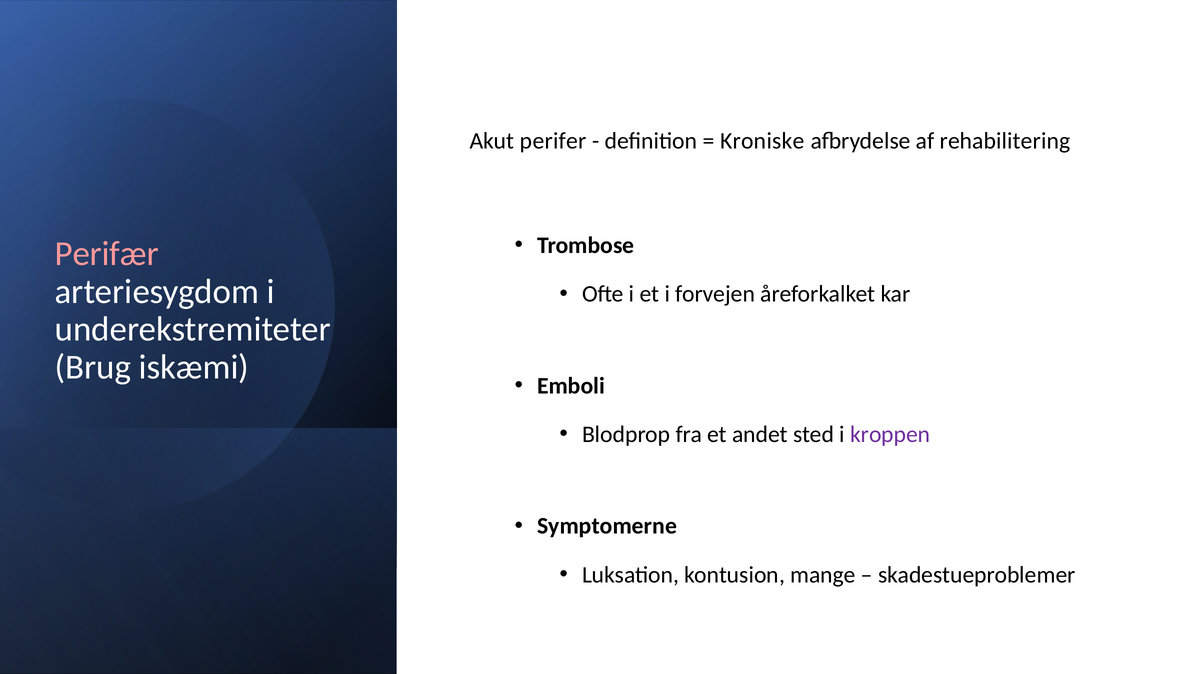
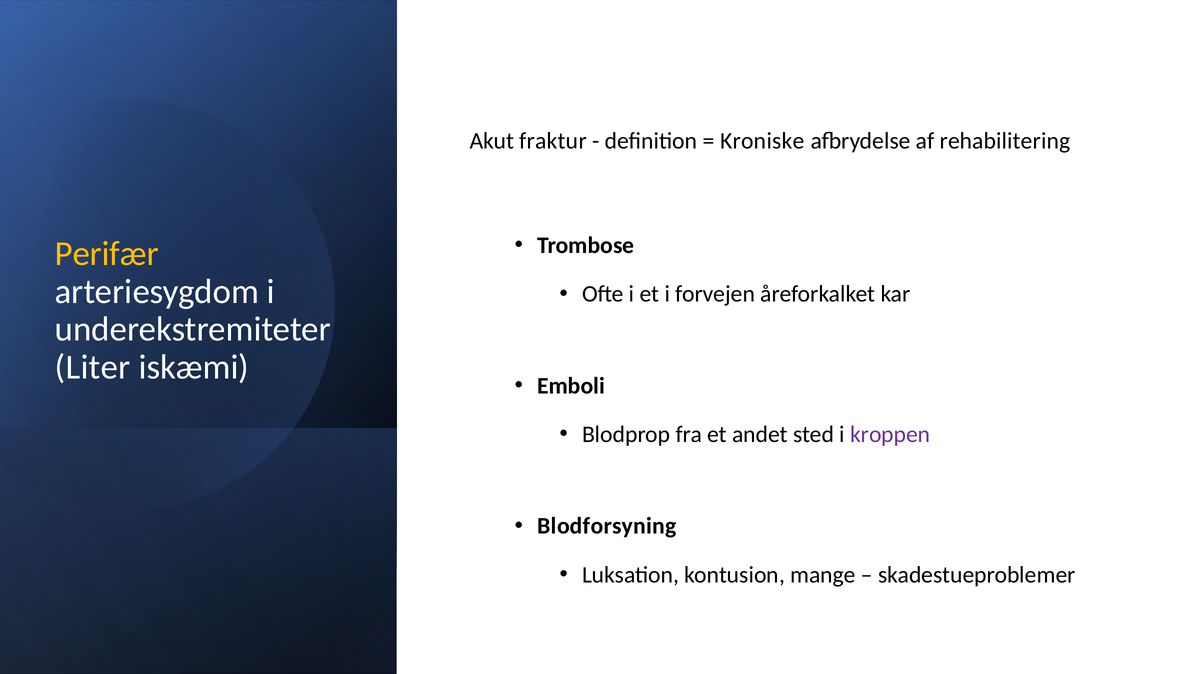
perifer: perifer -> fraktur
Perifær colour: pink -> yellow
Brug: Brug -> Liter
Symptomerne: Symptomerne -> Blodforsyning
